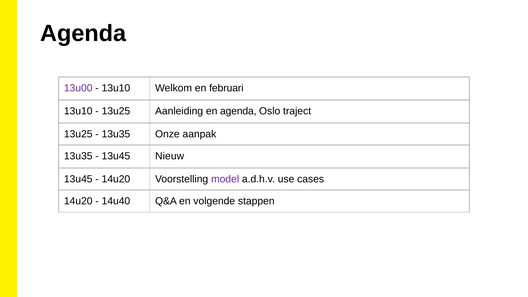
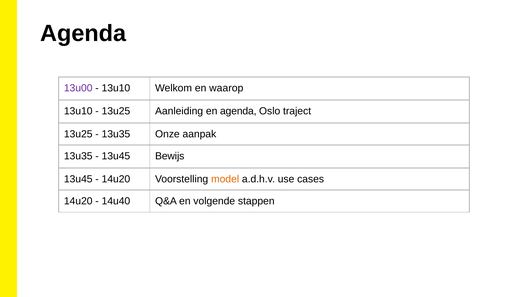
februari: februari -> waarop
Nieuw: Nieuw -> Bewijs
model colour: purple -> orange
